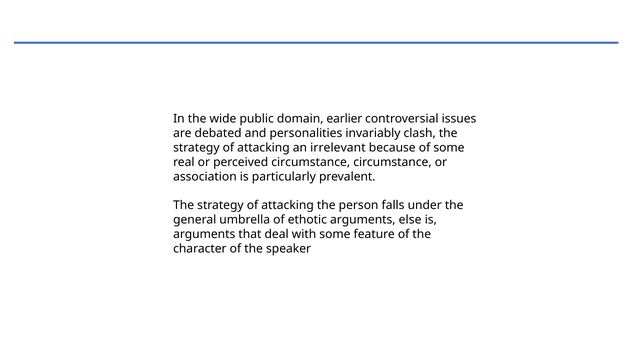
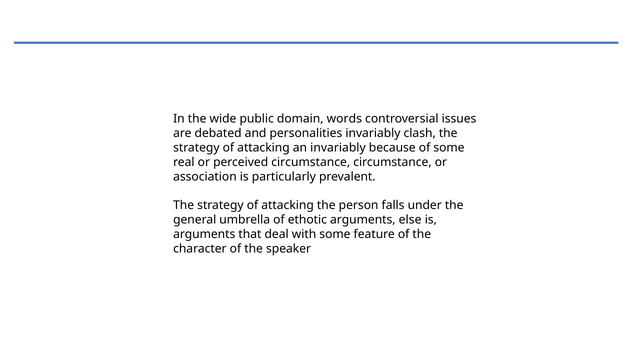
earlier: earlier -> words
an irrelevant: irrelevant -> invariably
